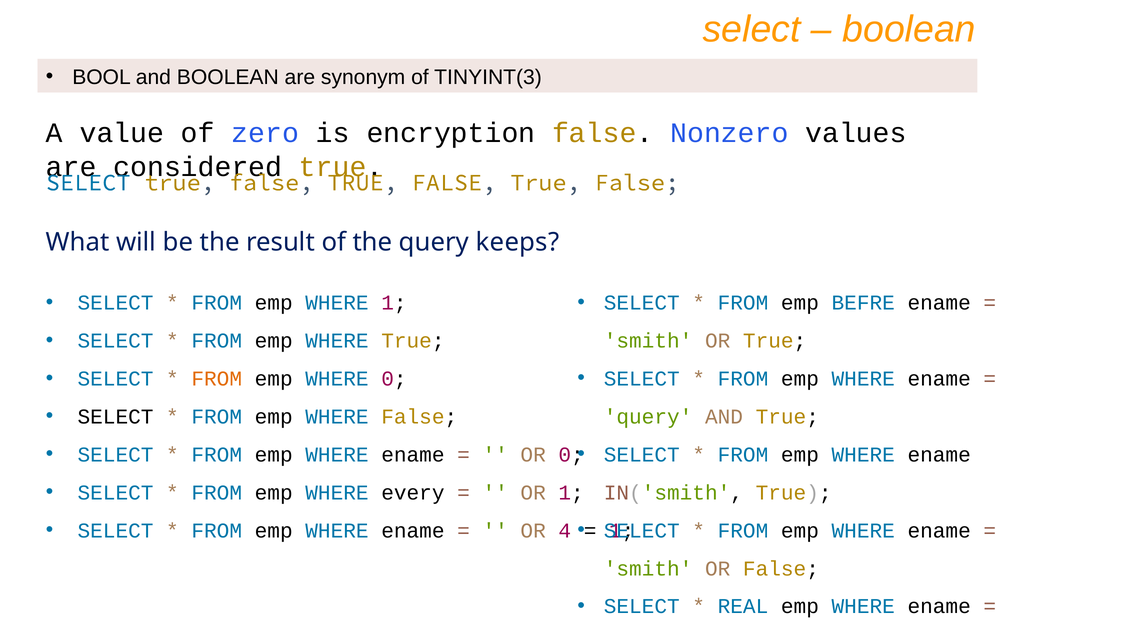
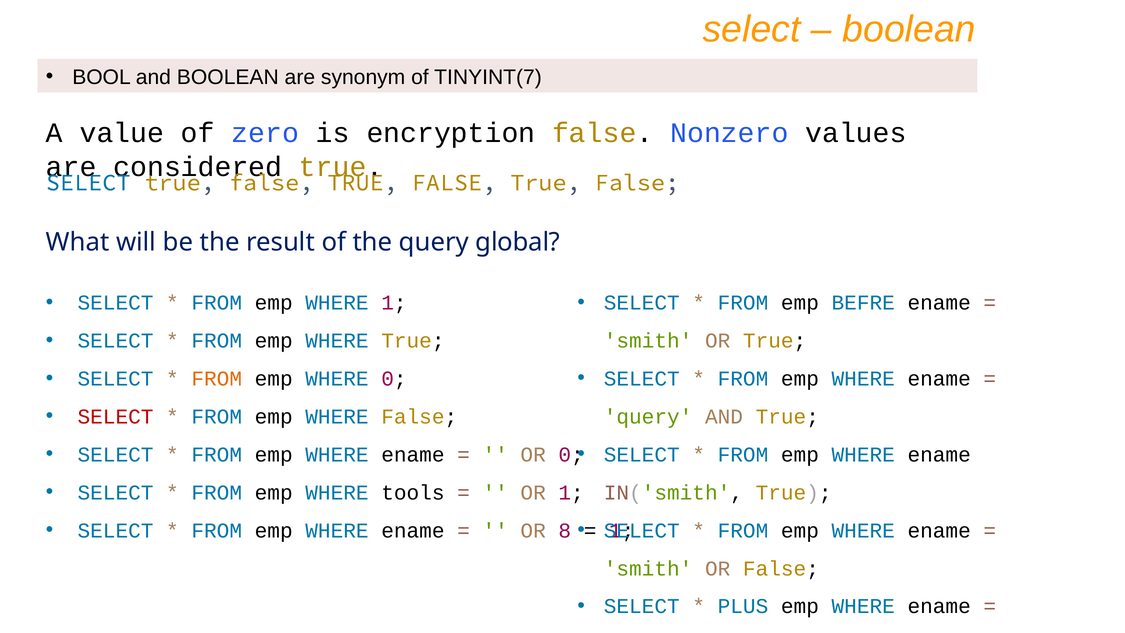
TINYINT(3: TINYINT(3 -> TINYINT(7
keeps: keeps -> global
SELECT at (116, 417) colour: black -> red
every: every -> tools
4: 4 -> 8
REAL: REAL -> PLUS
